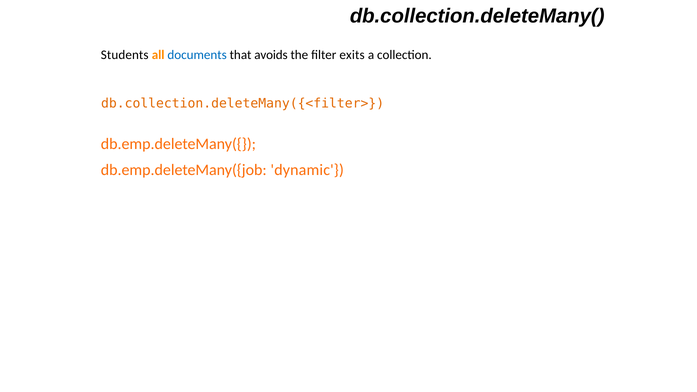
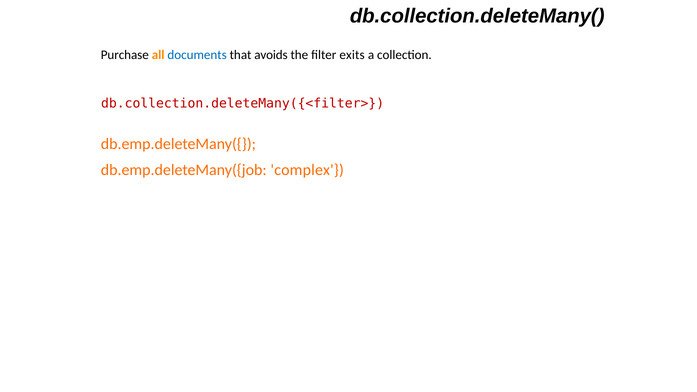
Students: Students -> Purchase
db.collection.deleteMany({<filter> colour: orange -> red
dynamic: dynamic -> complex
